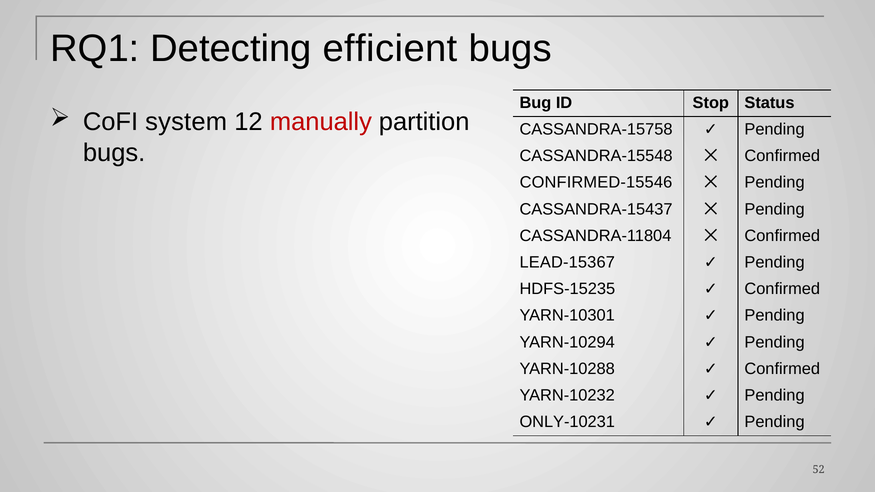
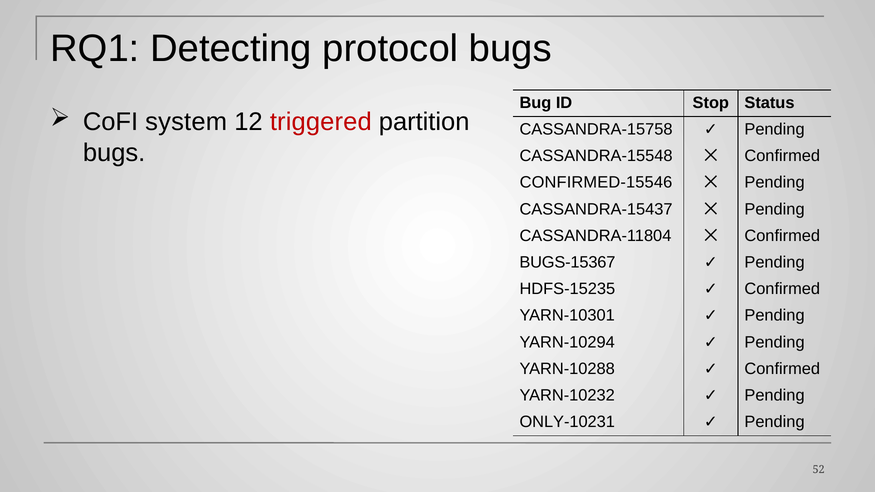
efficient: efficient -> protocol
manually: manually -> triggered
LEAD-15367: LEAD-15367 -> BUGS-15367
